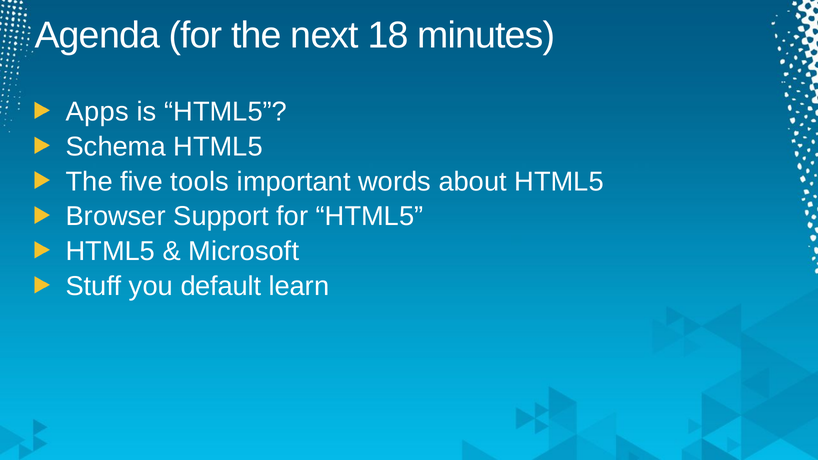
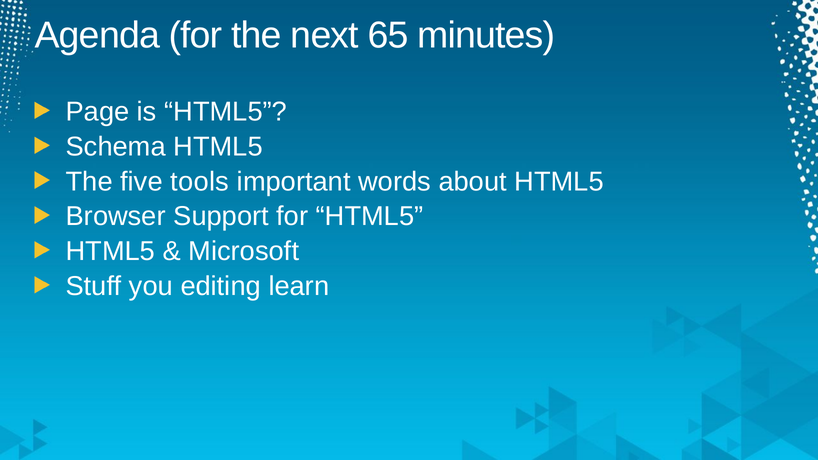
18: 18 -> 65
Apps: Apps -> Page
default: default -> editing
